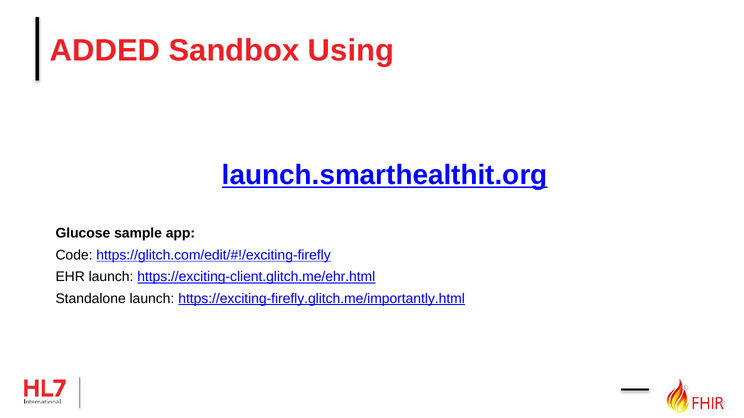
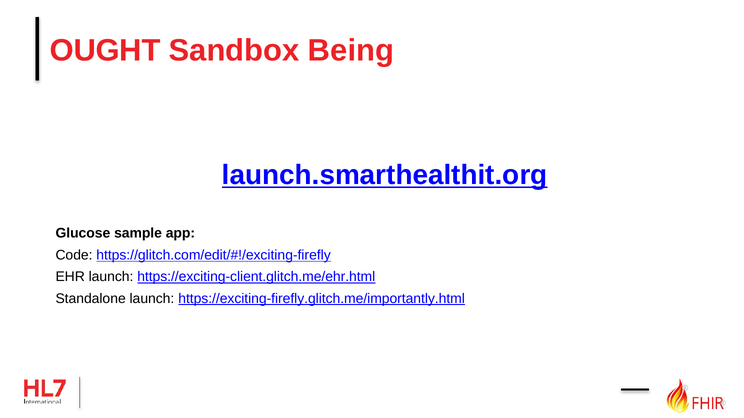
ADDED: ADDED -> OUGHT
Using: Using -> Being
